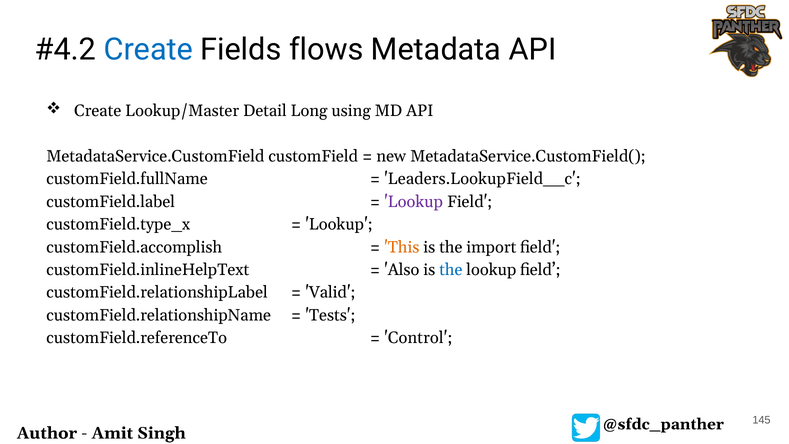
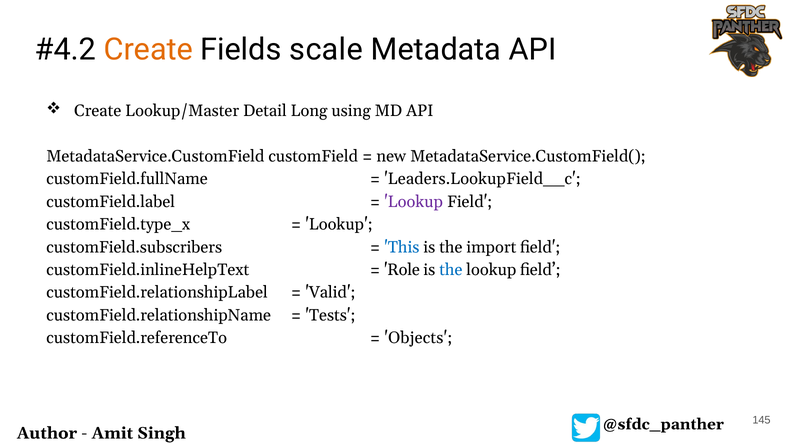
Create at (148, 50) colour: blue -> orange
flows: flows -> scale
customField.accomplish: customField.accomplish -> customField.subscribers
This colour: orange -> blue
Also: Also -> Role
Control: Control -> Objects
